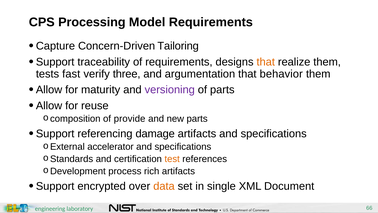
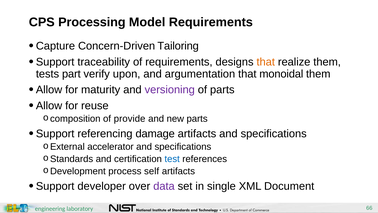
fast: fast -> part
three: three -> upon
behavior: behavior -> monoidal
test colour: orange -> blue
rich: rich -> self
encrypted: encrypted -> developer
data colour: orange -> purple
